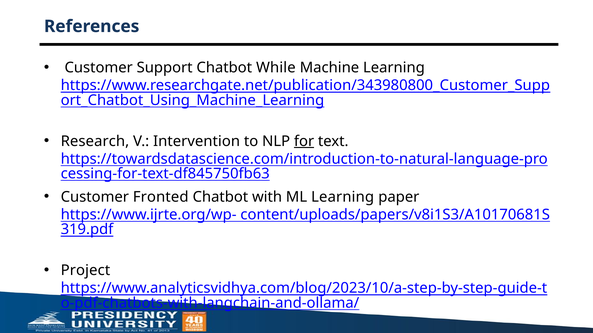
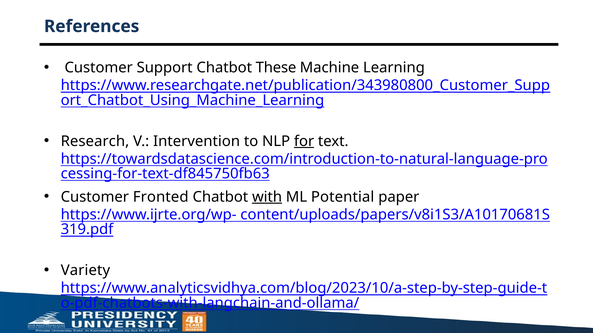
While: While -> These
with underline: none -> present
ML Learning: Learning -> Potential
Project: Project -> Variety
